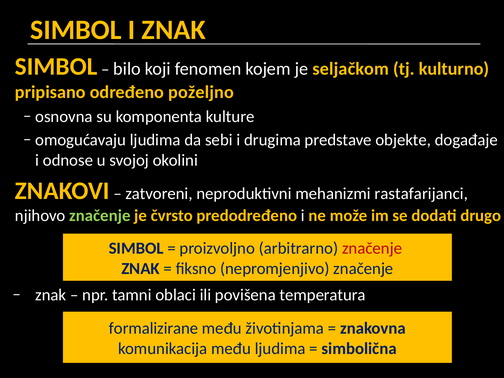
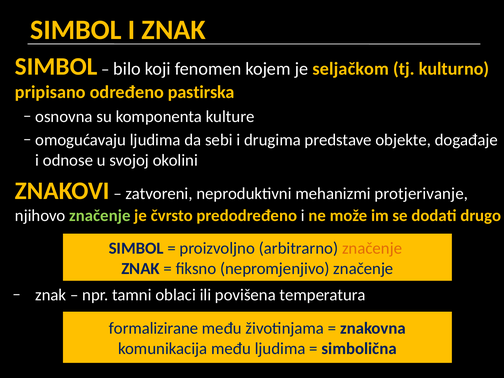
poželjno: poželjno -> pastirska
rastafarijanci: rastafarijanci -> protjerivanje
značenje at (372, 248) colour: red -> orange
